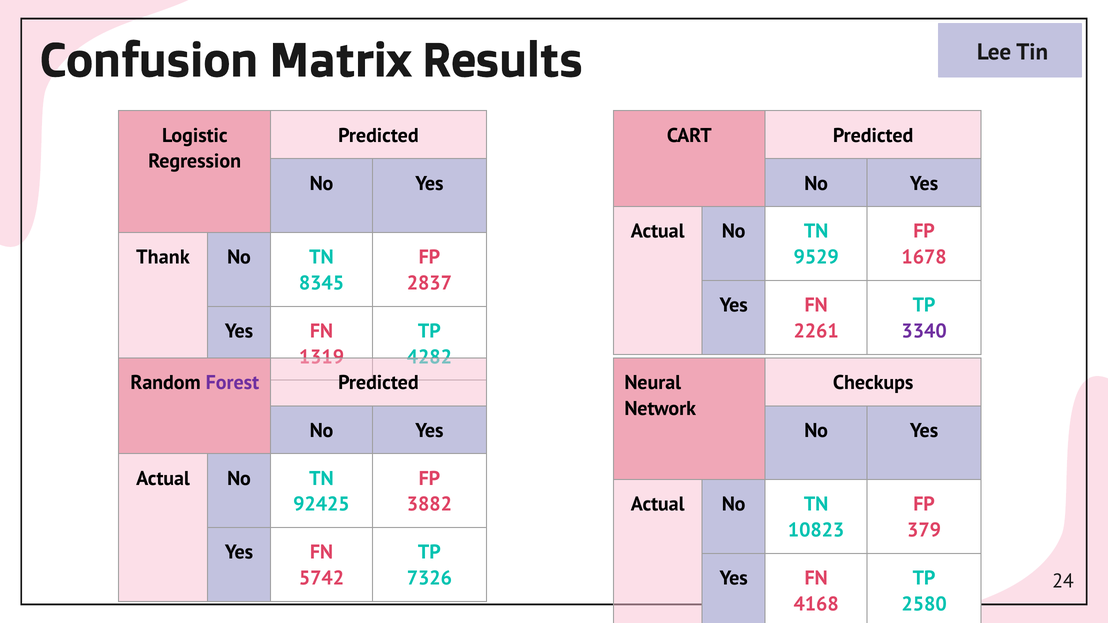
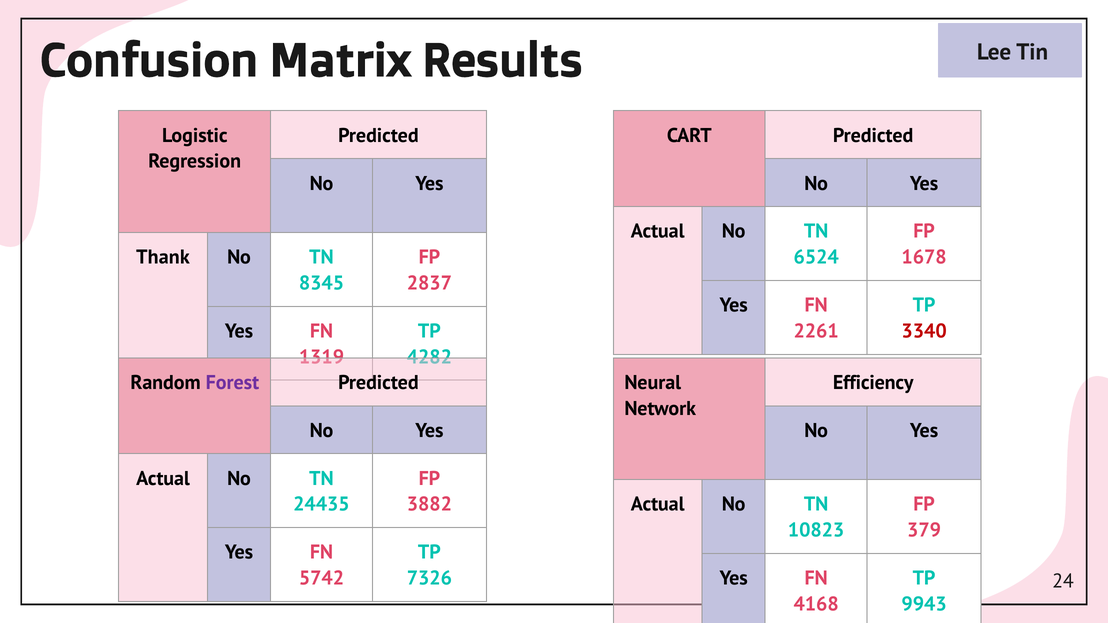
9529: 9529 -> 6524
3340 colour: purple -> red
Checkups: Checkups -> Efficiency
92425: 92425 -> 24435
2580: 2580 -> 9943
